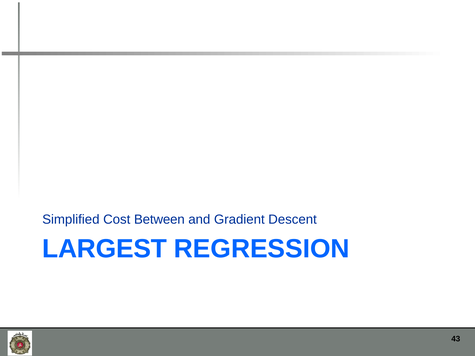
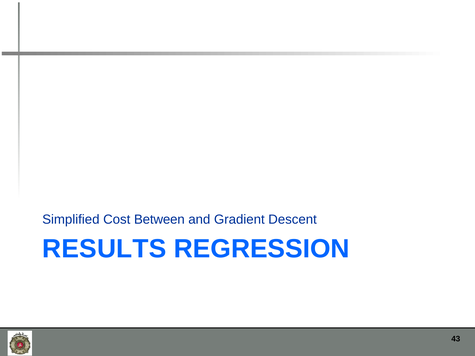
LARGEST: LARGEST -> RESULTS
